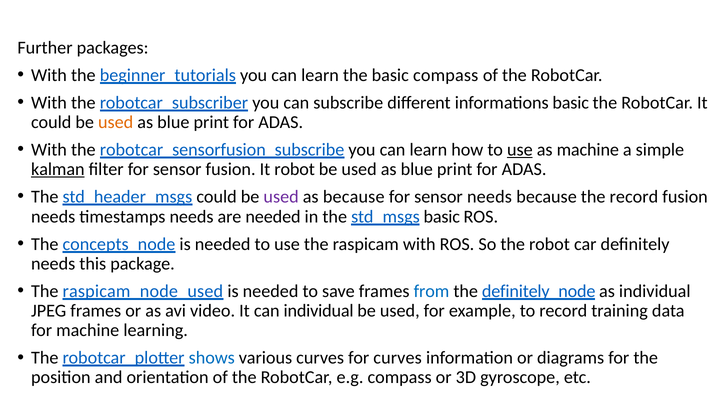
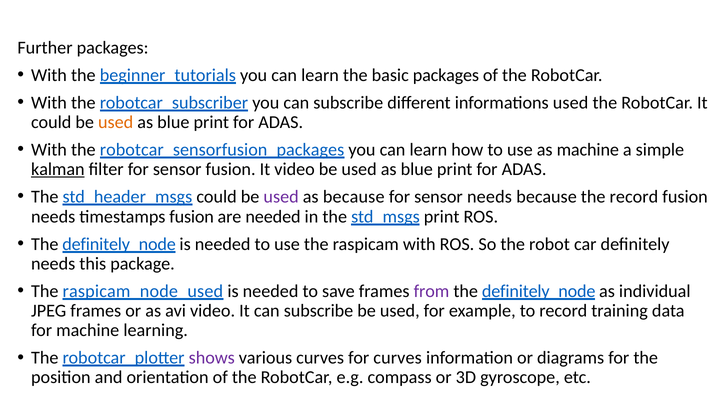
basic compass: compass -> packages
informations basic: basic -> used
robotcar_sensorfusion_subscribe: robotcar_sensorfusion_subscribe -> robotcar_sensorfusion_packages
use at (520, 150) underline: present -> none
It robot: robot -> video
timestamps needs: needs -> fusion
std_msgs basic: basic -> print
concepts_node at (119, 244): concepts_node -> definitely_node
from colour: blue -> purple
It can individual: individual -> subscribe
shows colour: blue -> purple
